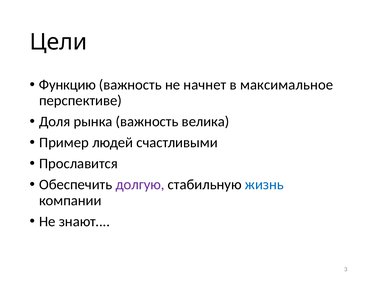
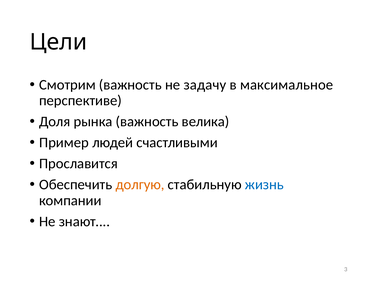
Функцию: Функцию -> Смотрим
начнет: начнет -> задачу
долгую colour: purple -> orange
